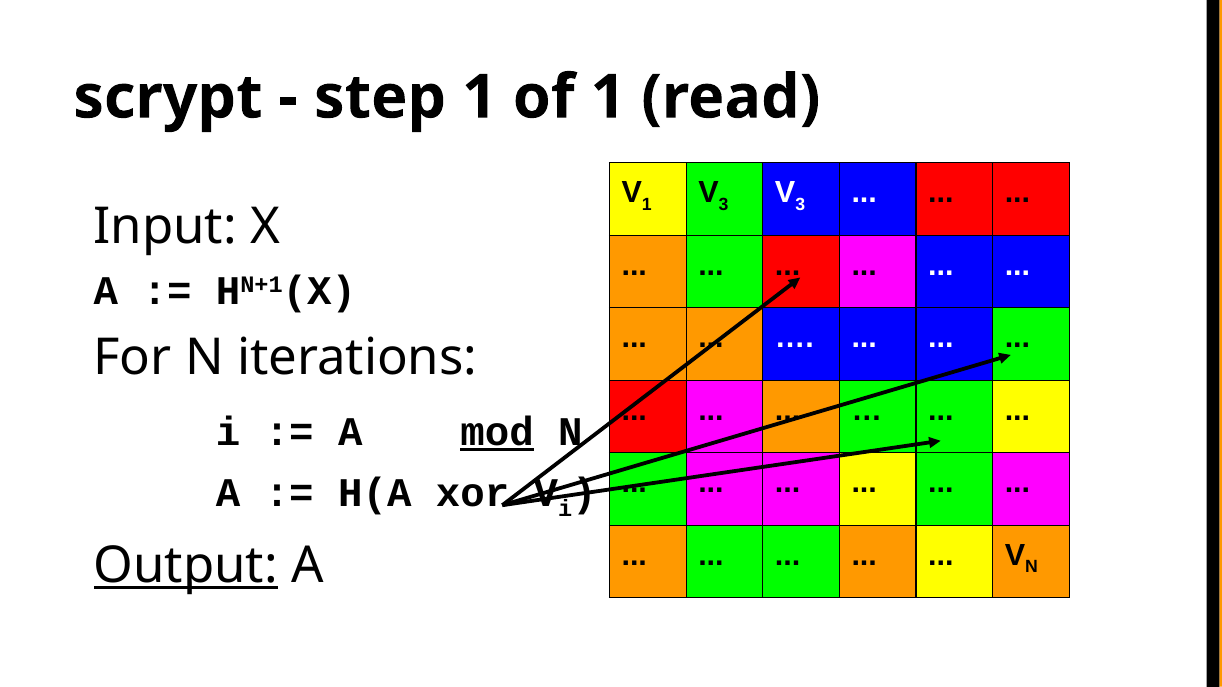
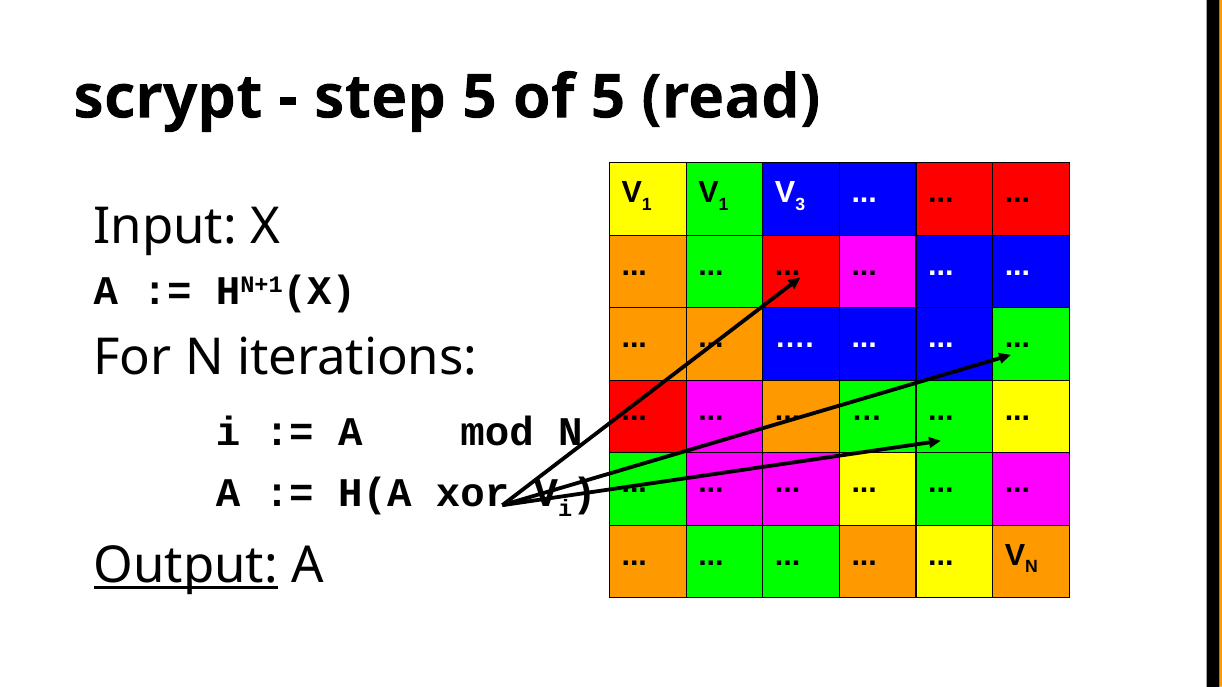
step 1: 1 -> 5
of 1: 1 -> 5
3 at (724, 205): 3 -> 1
mod underline: present -> none
